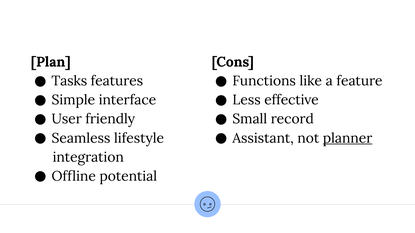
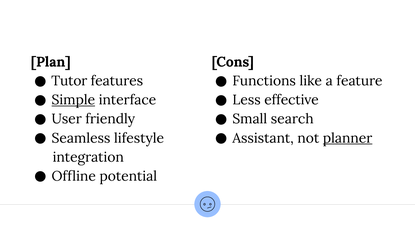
Tasks: Tasks -> Tutor
Simple underline: none -> present
record: record -> search
